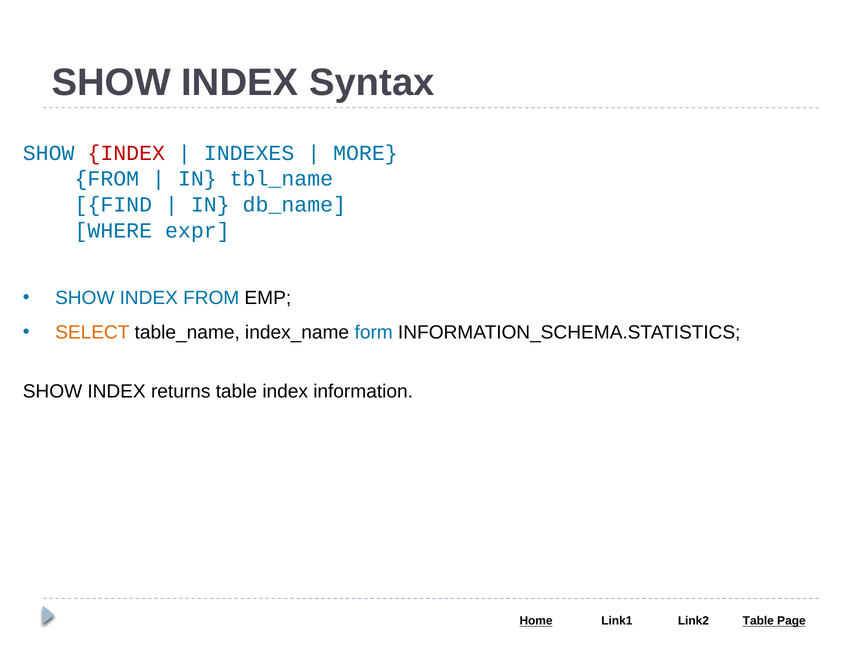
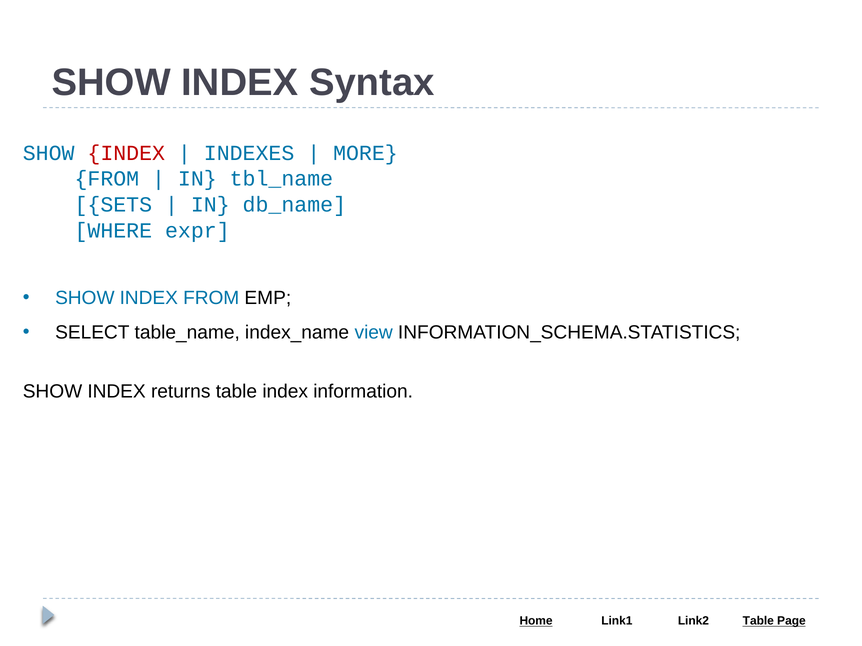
FIND: FIND -> SETS
SELECT colour: orange -> black
form: form -> view
